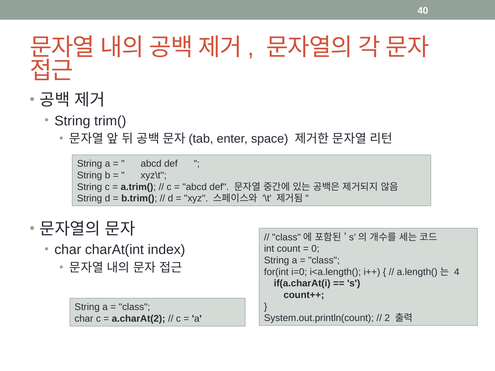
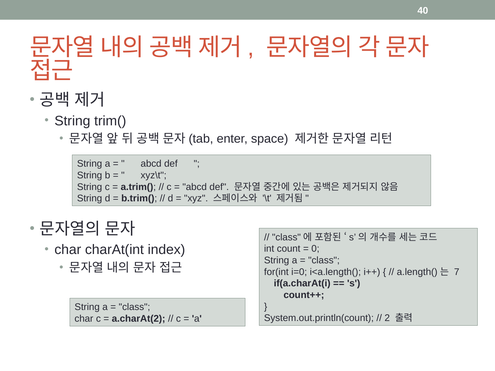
4: 4 -> 7
